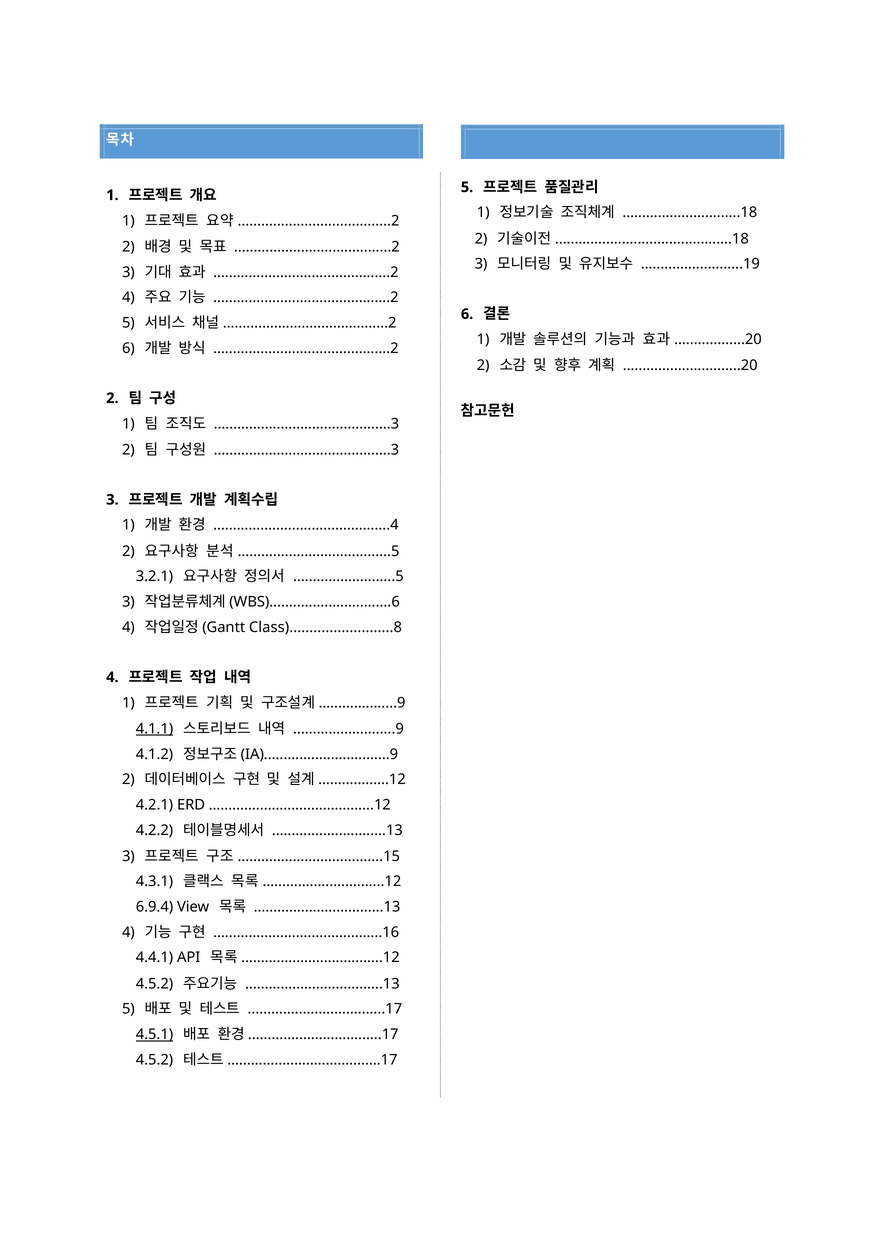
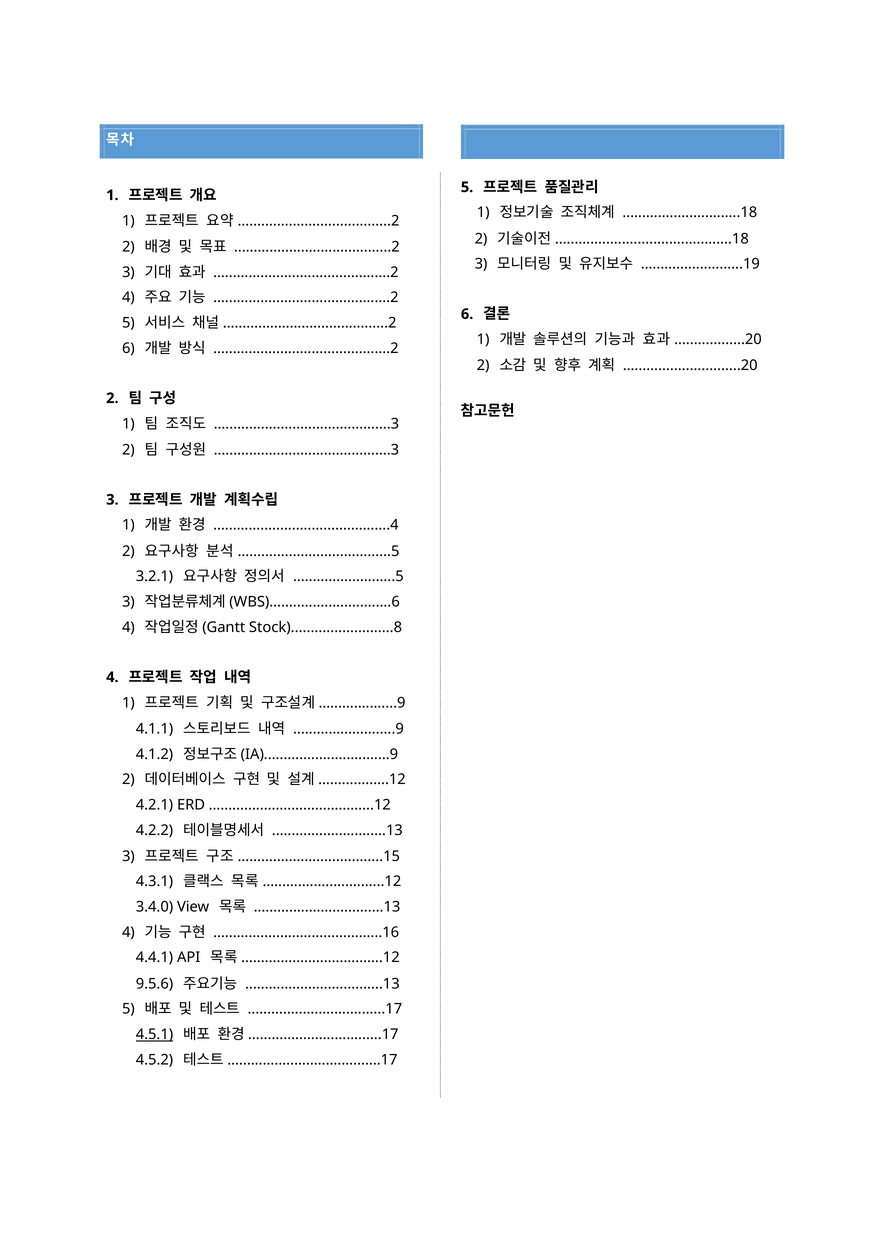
Class)..........................8: Class)..........................8 -> Stock)..........................8
4.1.1 underline: present -> none
6.9.4: 6.9.4 -> 3.4.0
4.5.2 at (155, 984): 4.5.2 -> 9.5.6
